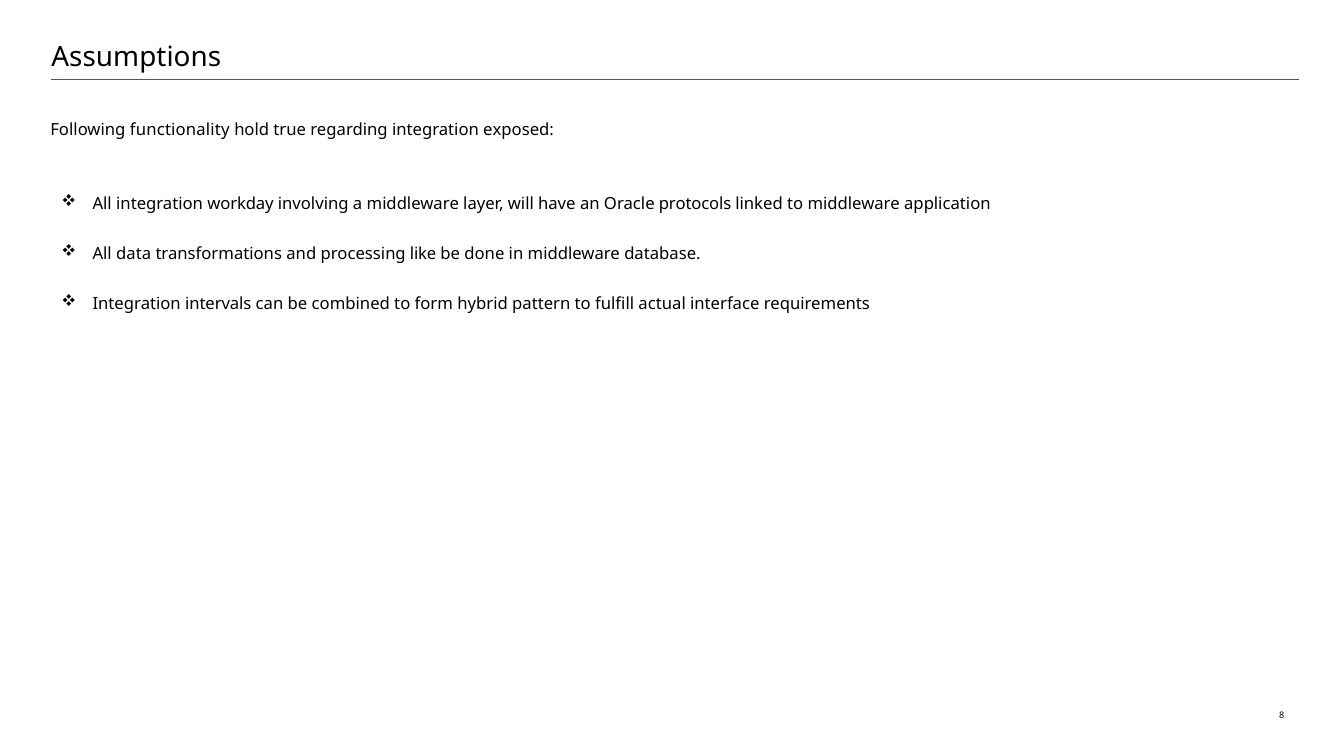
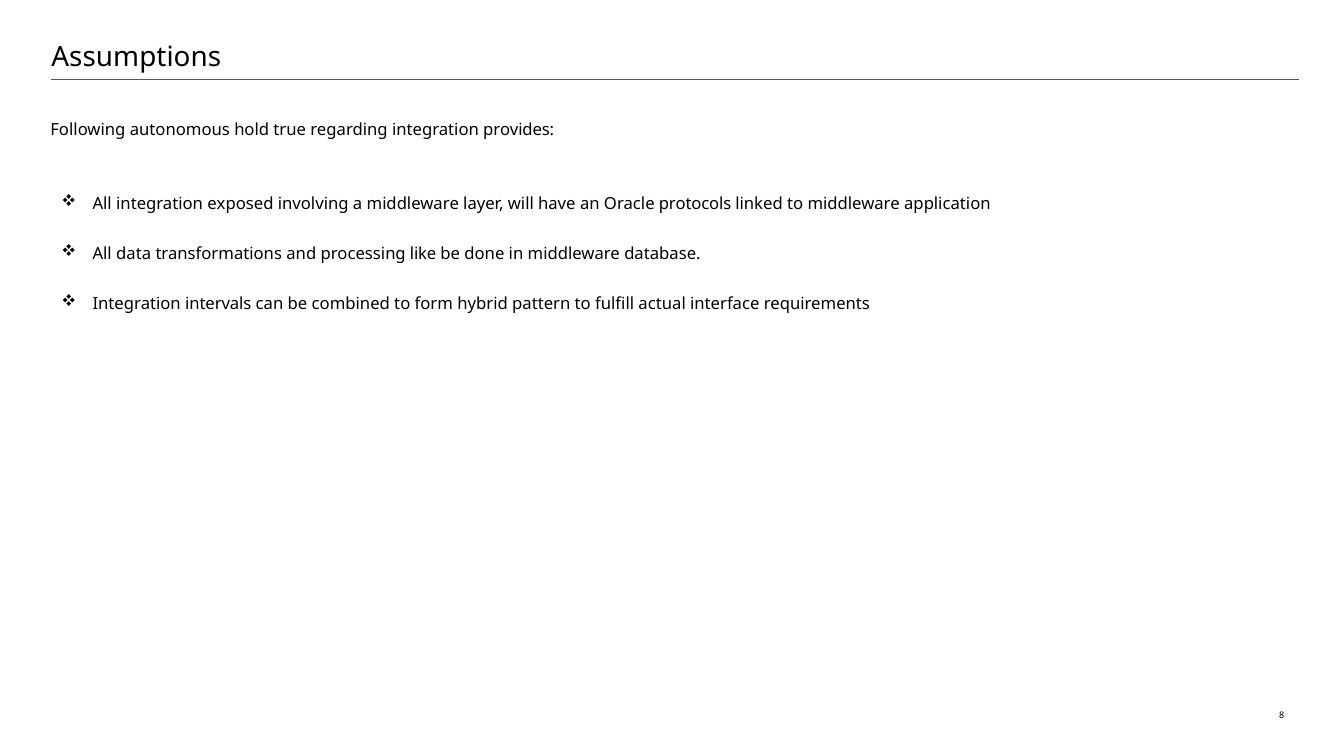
functionality: functionality -> autonomous
exposed: exposed -> provides
workday: workday -> exposed
